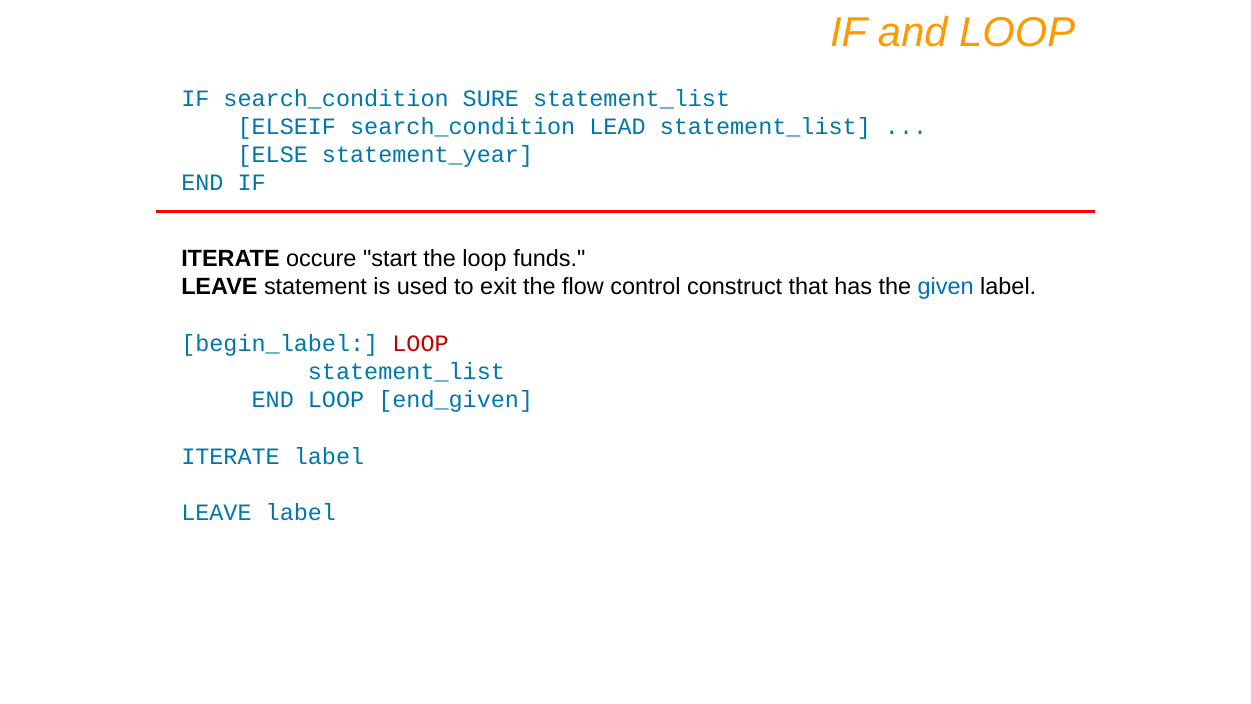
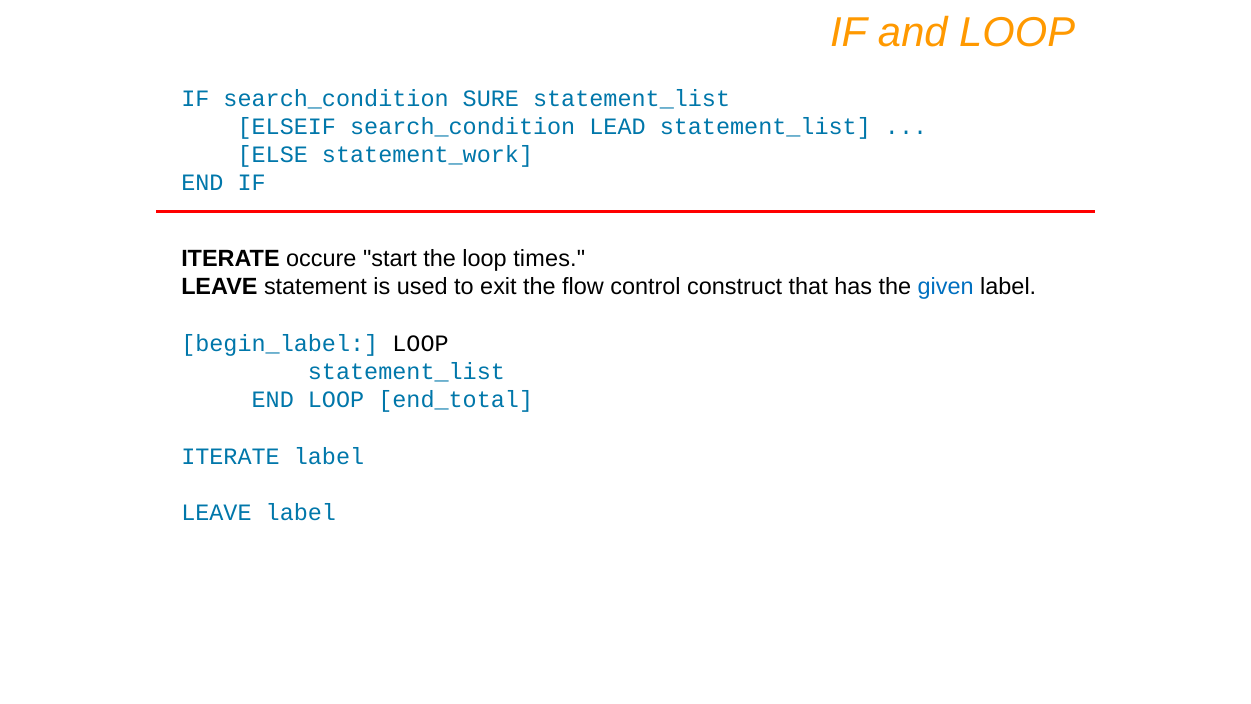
statement_year: statement_year -> statement_work
funds: funds -> times
LOOP at (421, 344) colour: red -> black
end_given: end_given -> end_total
